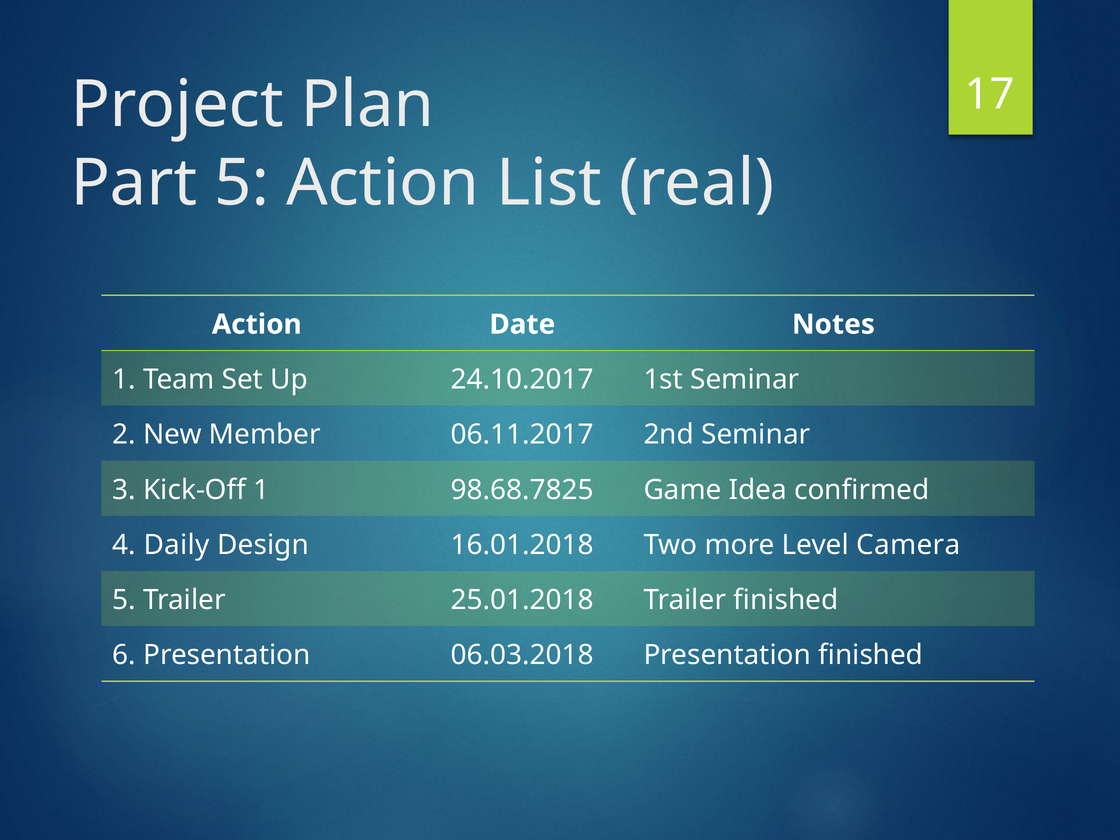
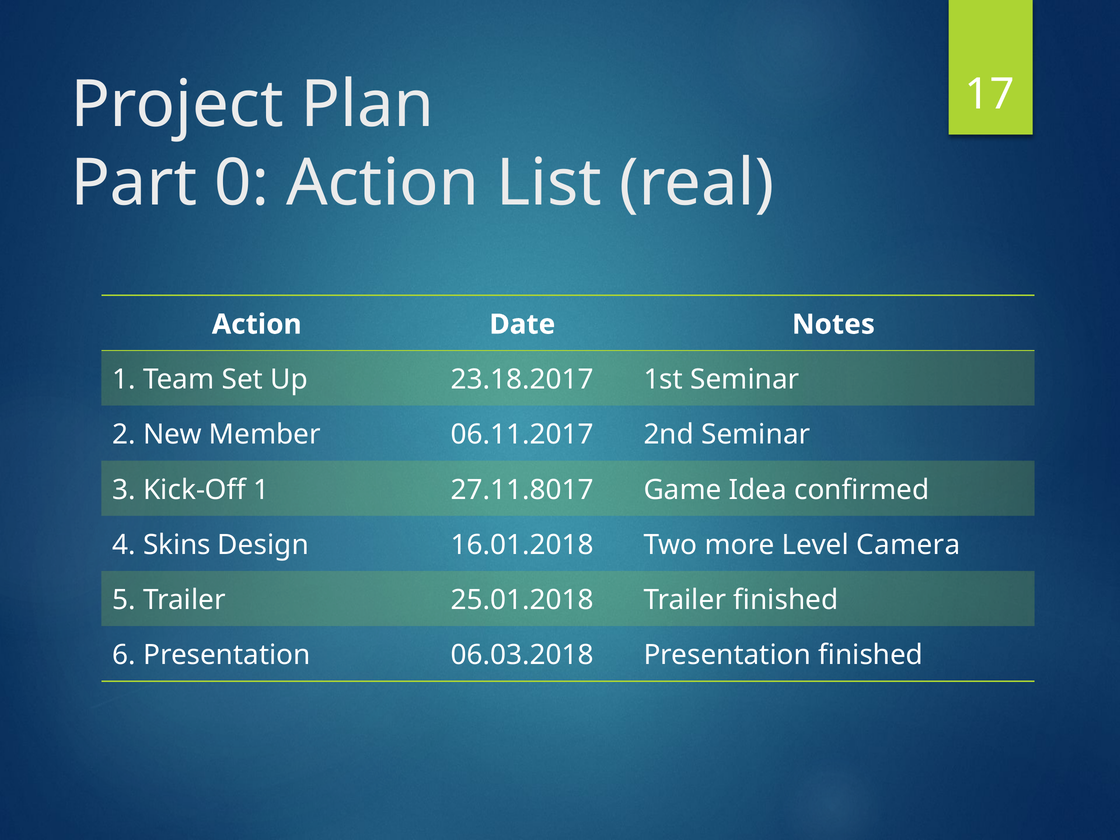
Part 5: 5 -> 0
24.10.2017: 24.10.2017 -> 23.18.2017
98.68.7825: 98.68.7825 -> 27.11.8017
Daily: Daily -> Skins
